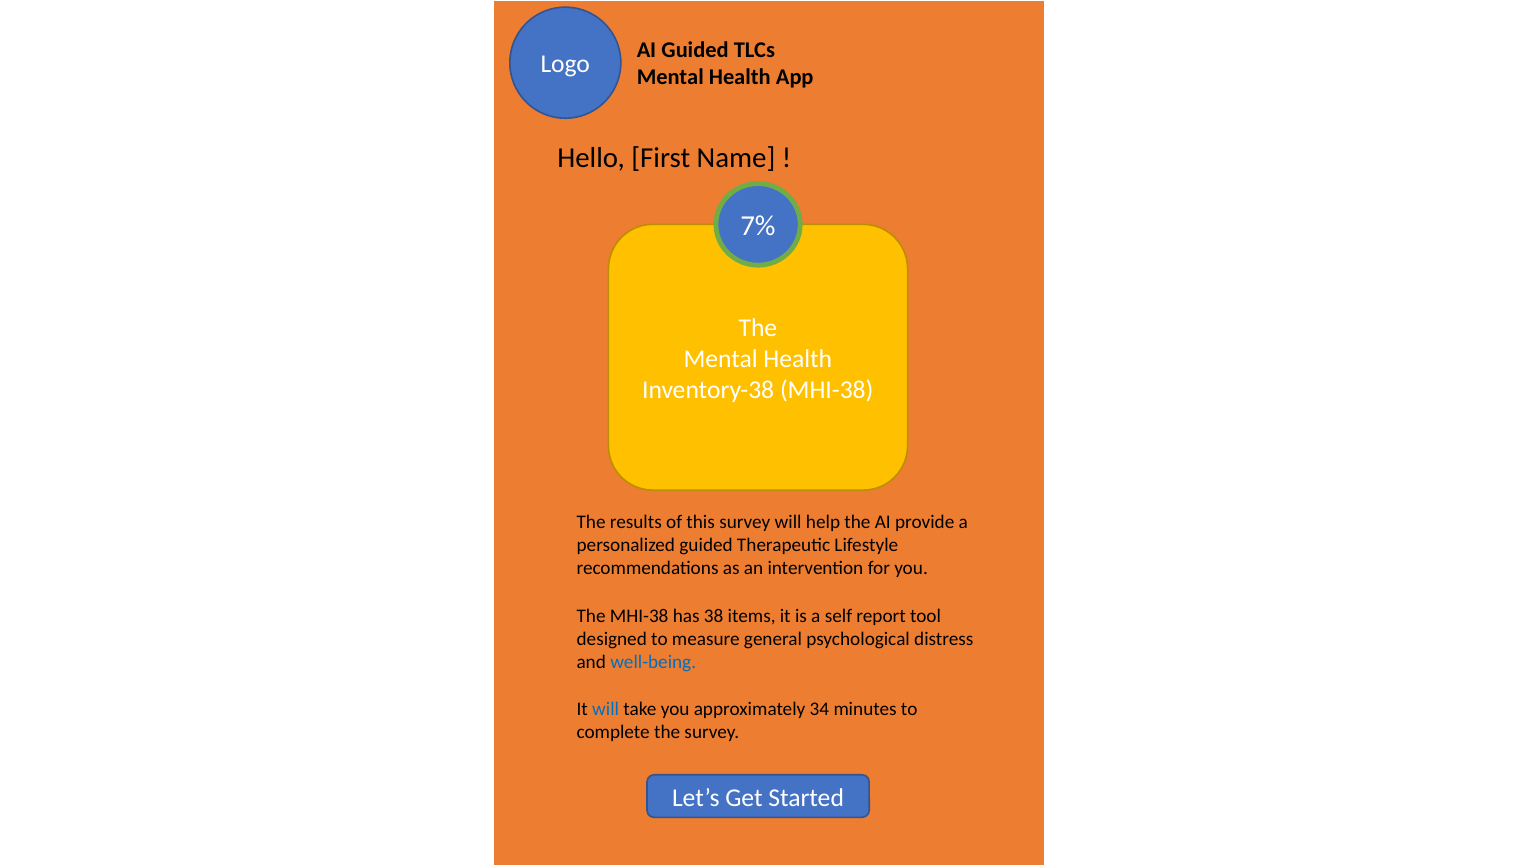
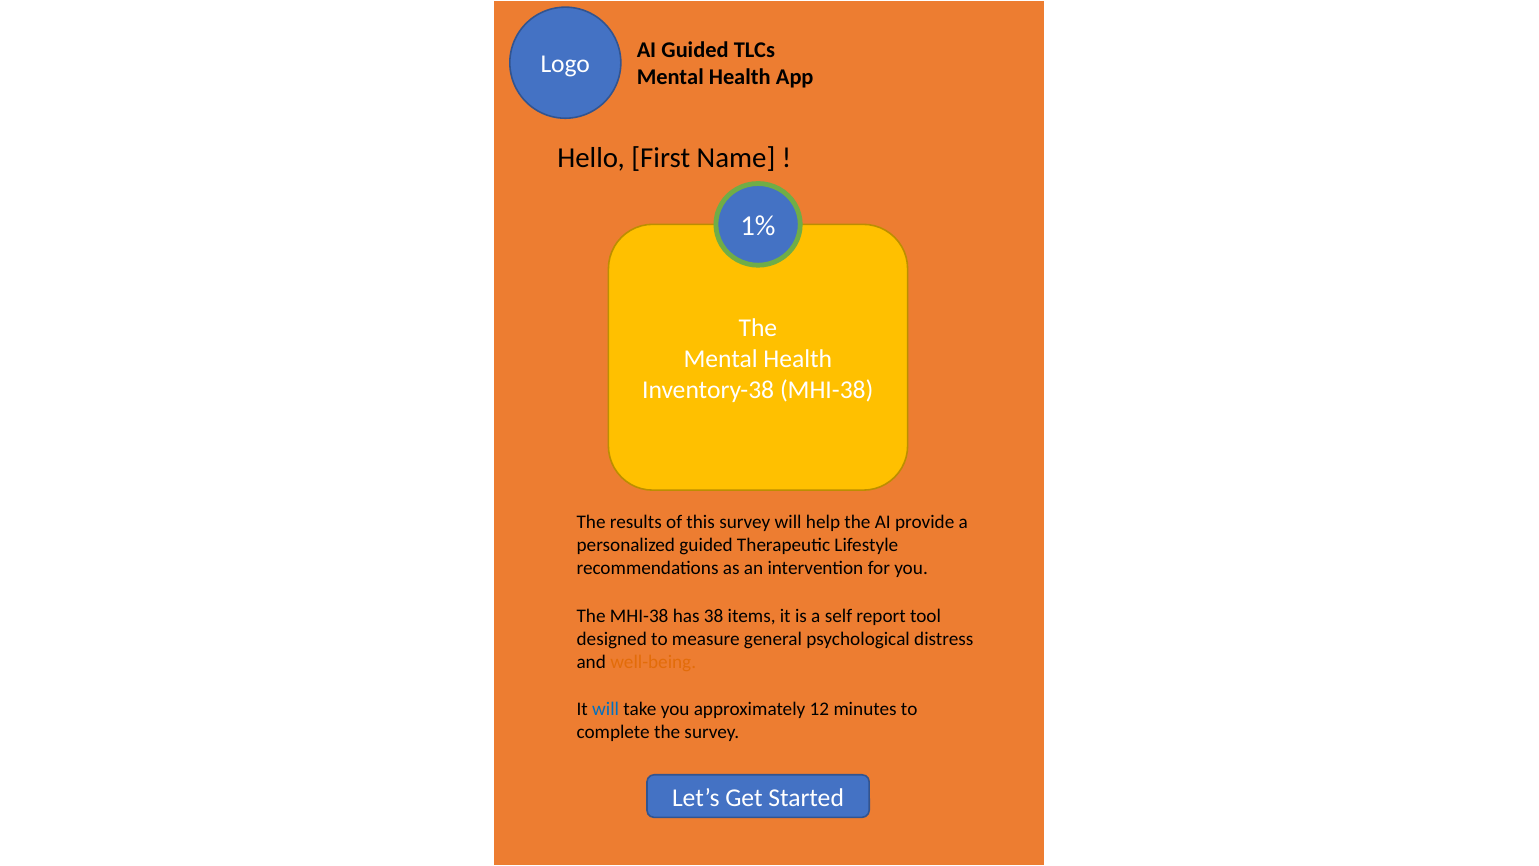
7%: 7% -> 1%
well-being colour: blue -> orange
34: 34 -> 12
